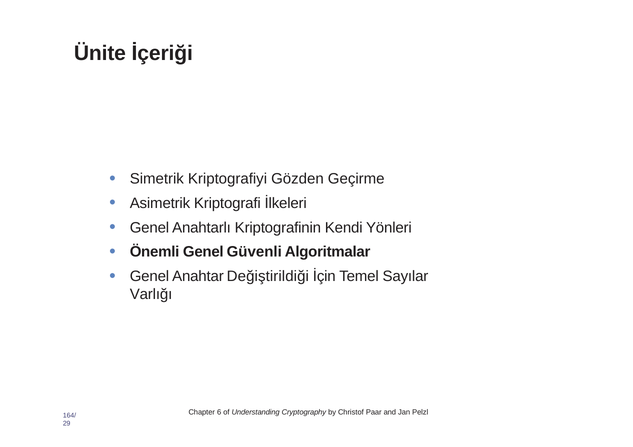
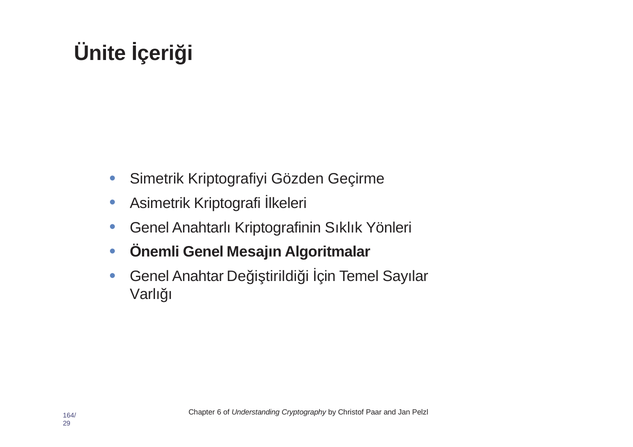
Kendi: Kendi -> Sıklık
Güvenli: Güvenli -> Mesajın
